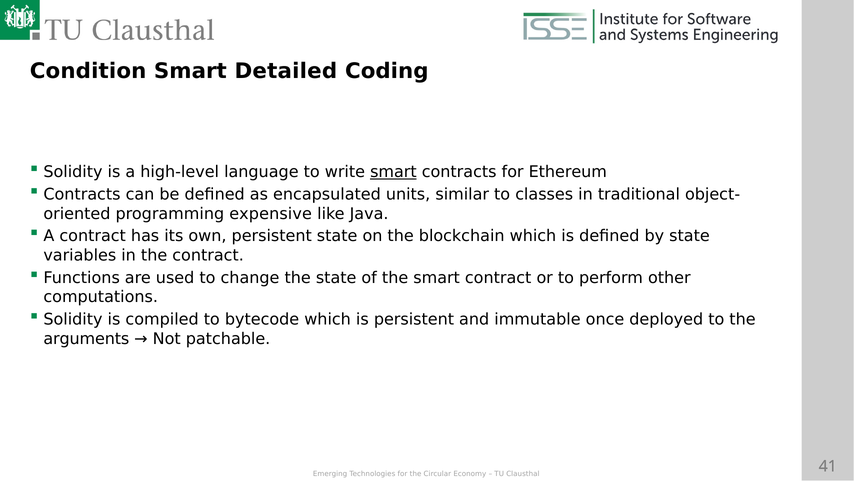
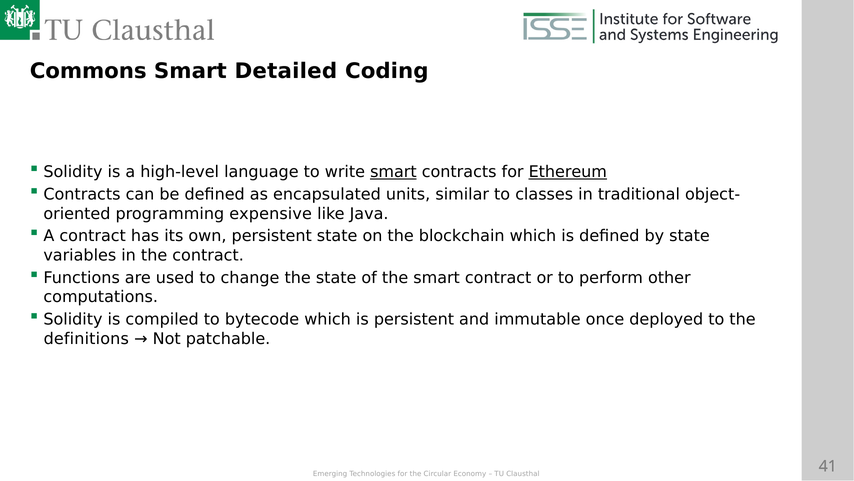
Condition: Condition -> Commons
Ethereum underline: none -> present
arguments: arguments -> definitions
